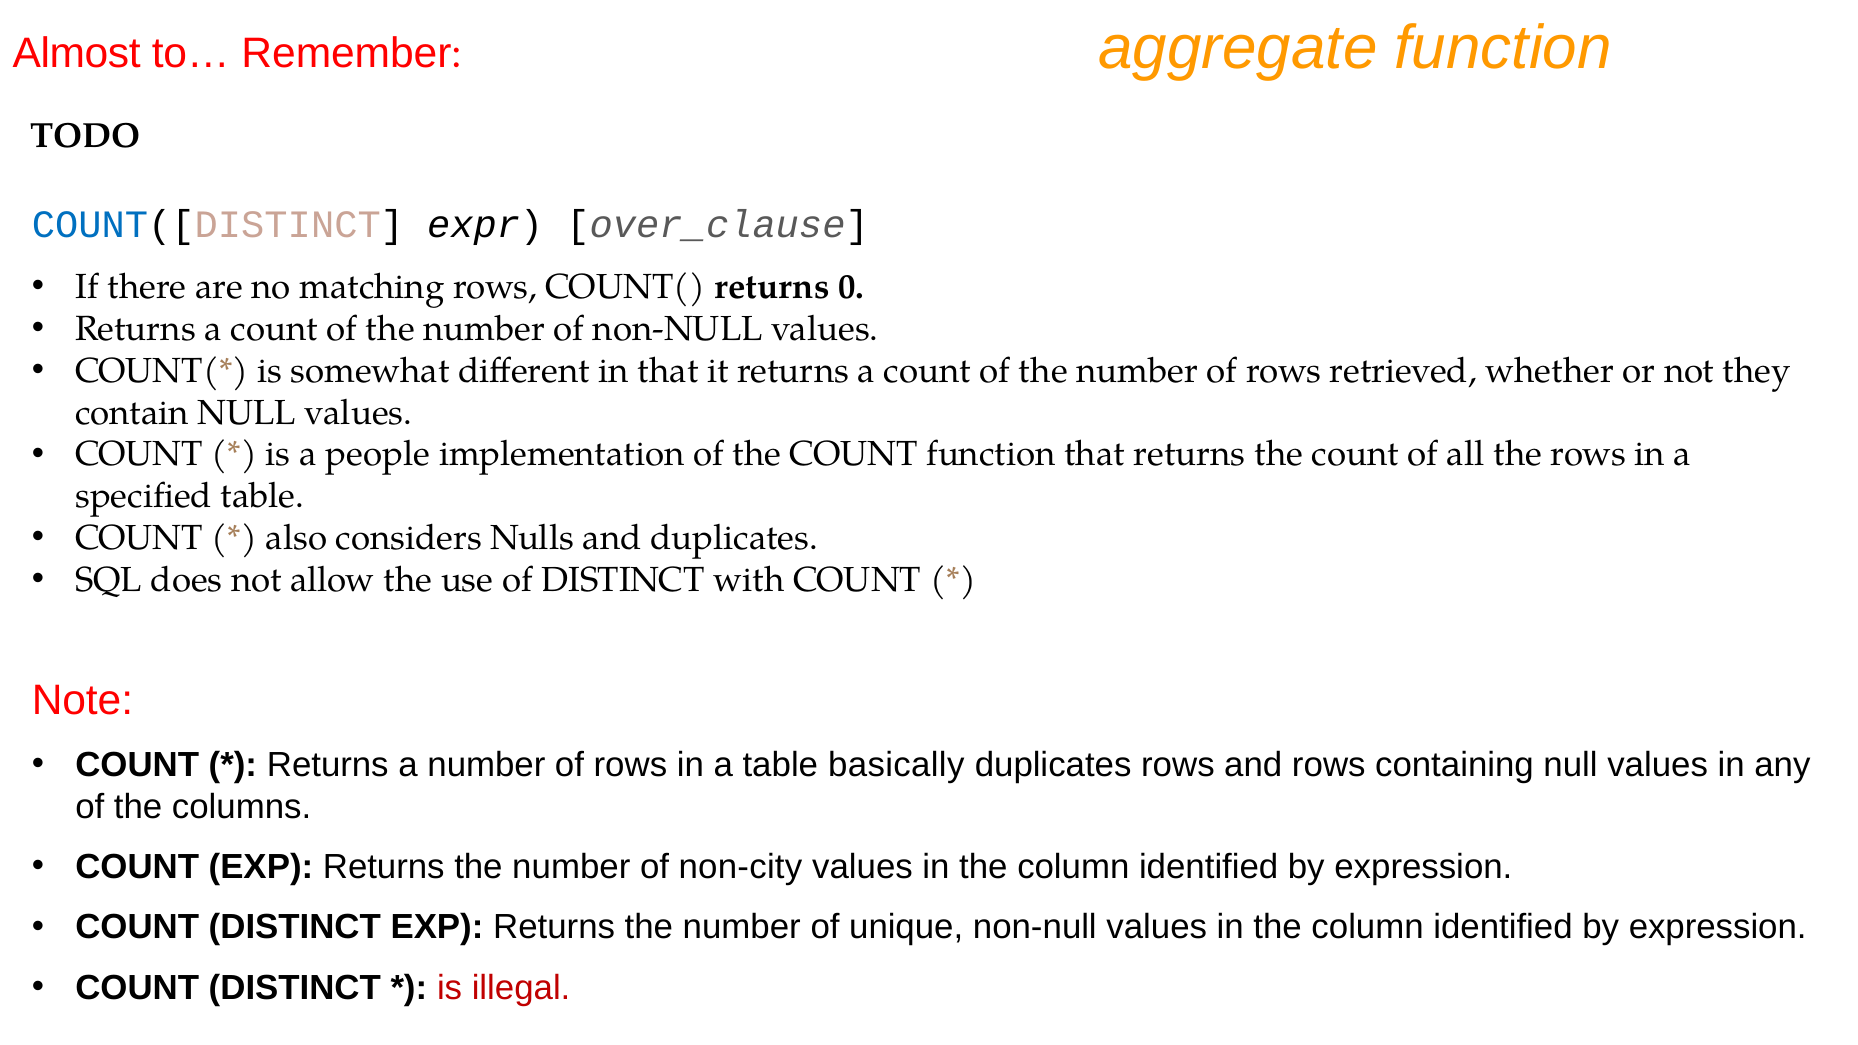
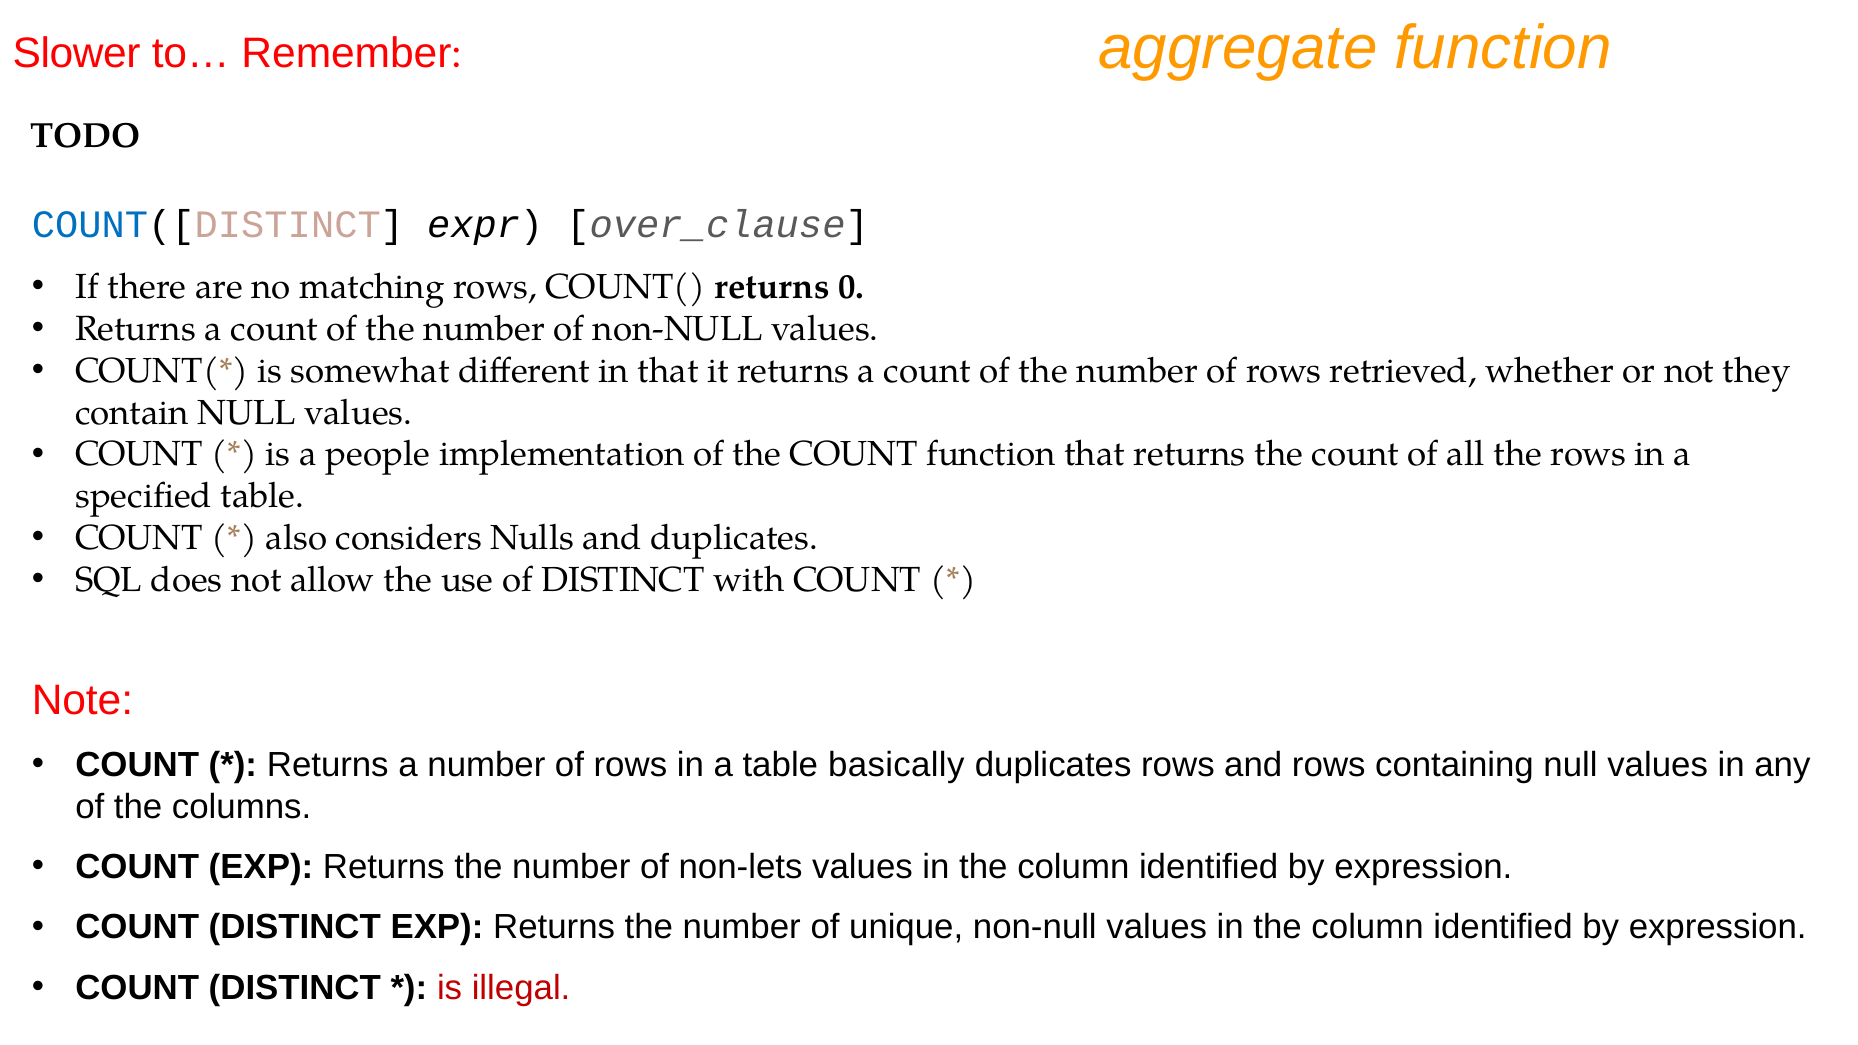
Almost: Almost -> Slower
non-city: non-city -> non-lets
